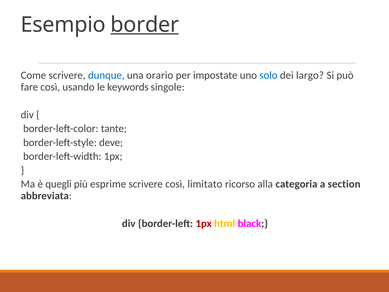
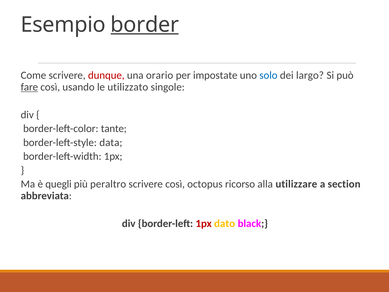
dunque colour: blue -> red
fare underline: none -> present
keywords: keywords -> utilizzato
deve: deve -> data
esprime: esprime -> peraltro
limitato: limitato -> octopus
categoria: categoria -> utilizzare
html: html -> dato
